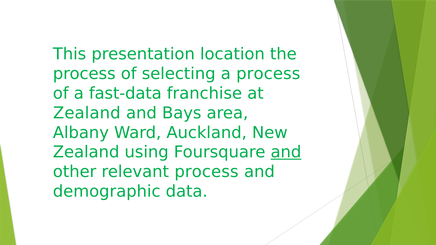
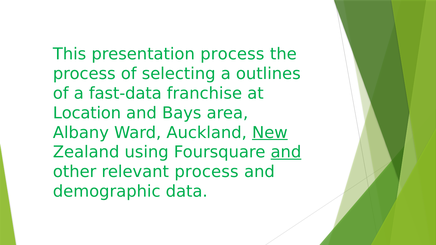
presentation location: location -> process
a process: process -> outlines
Zealand at (87, 113): Zealand -> Location
New underline: none -> present
